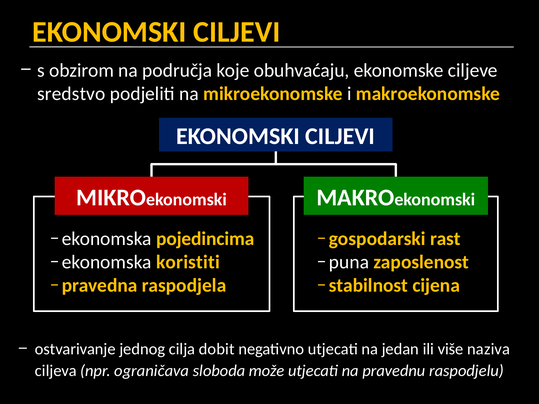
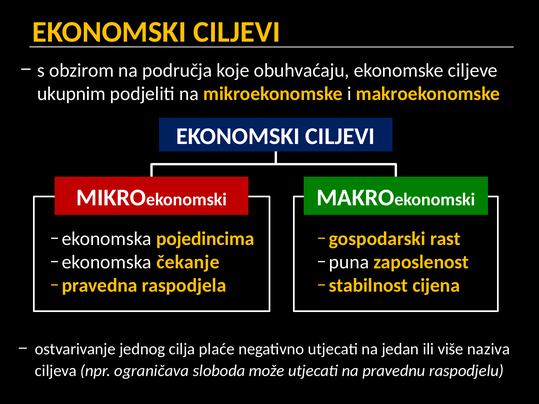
sredstvo: sredstvo -> ukupnim
koristiti: koristiti -> čekanje
dobit: dobit -> plaće
